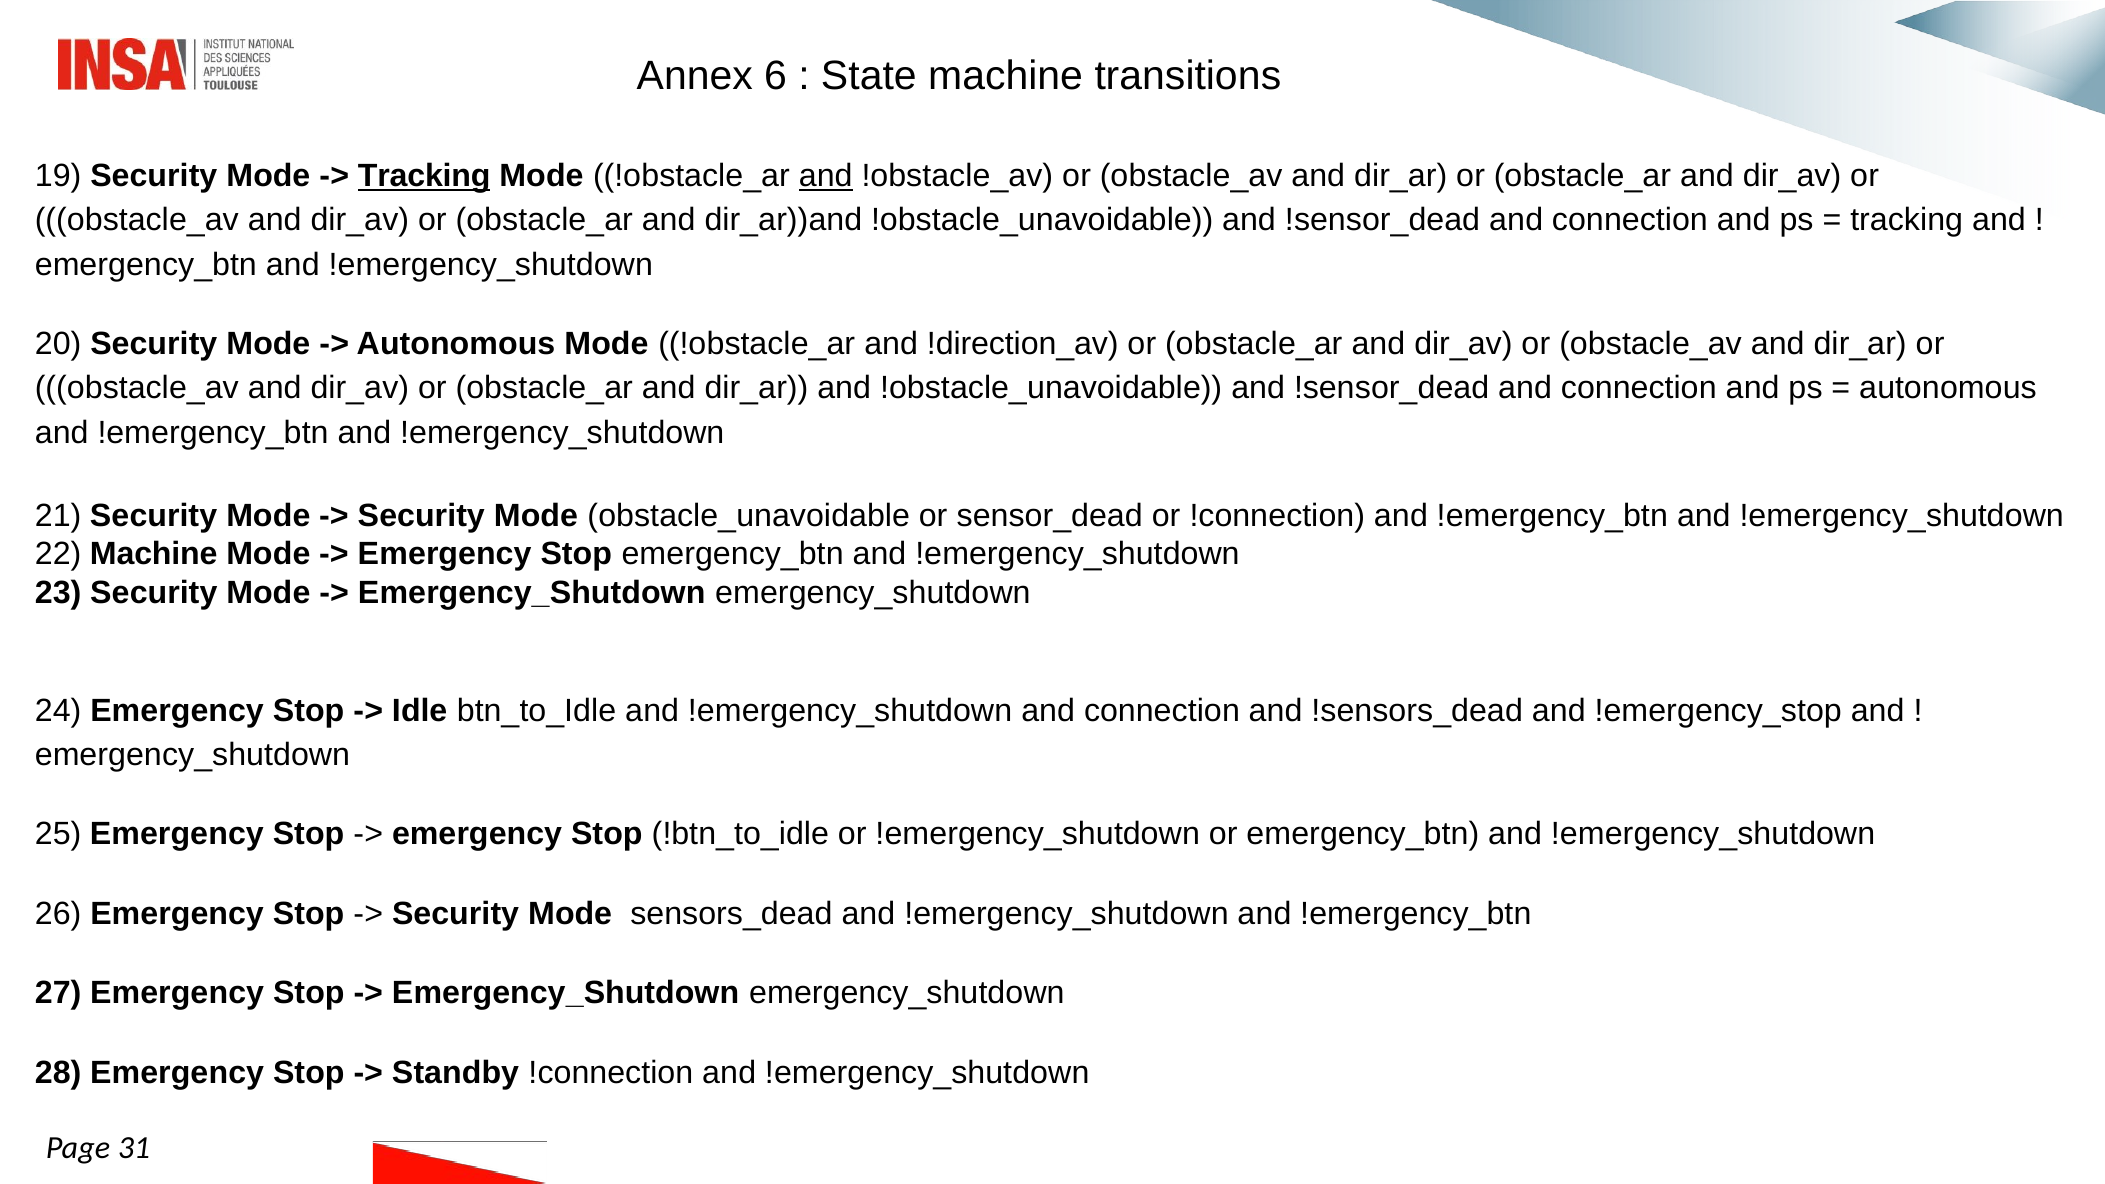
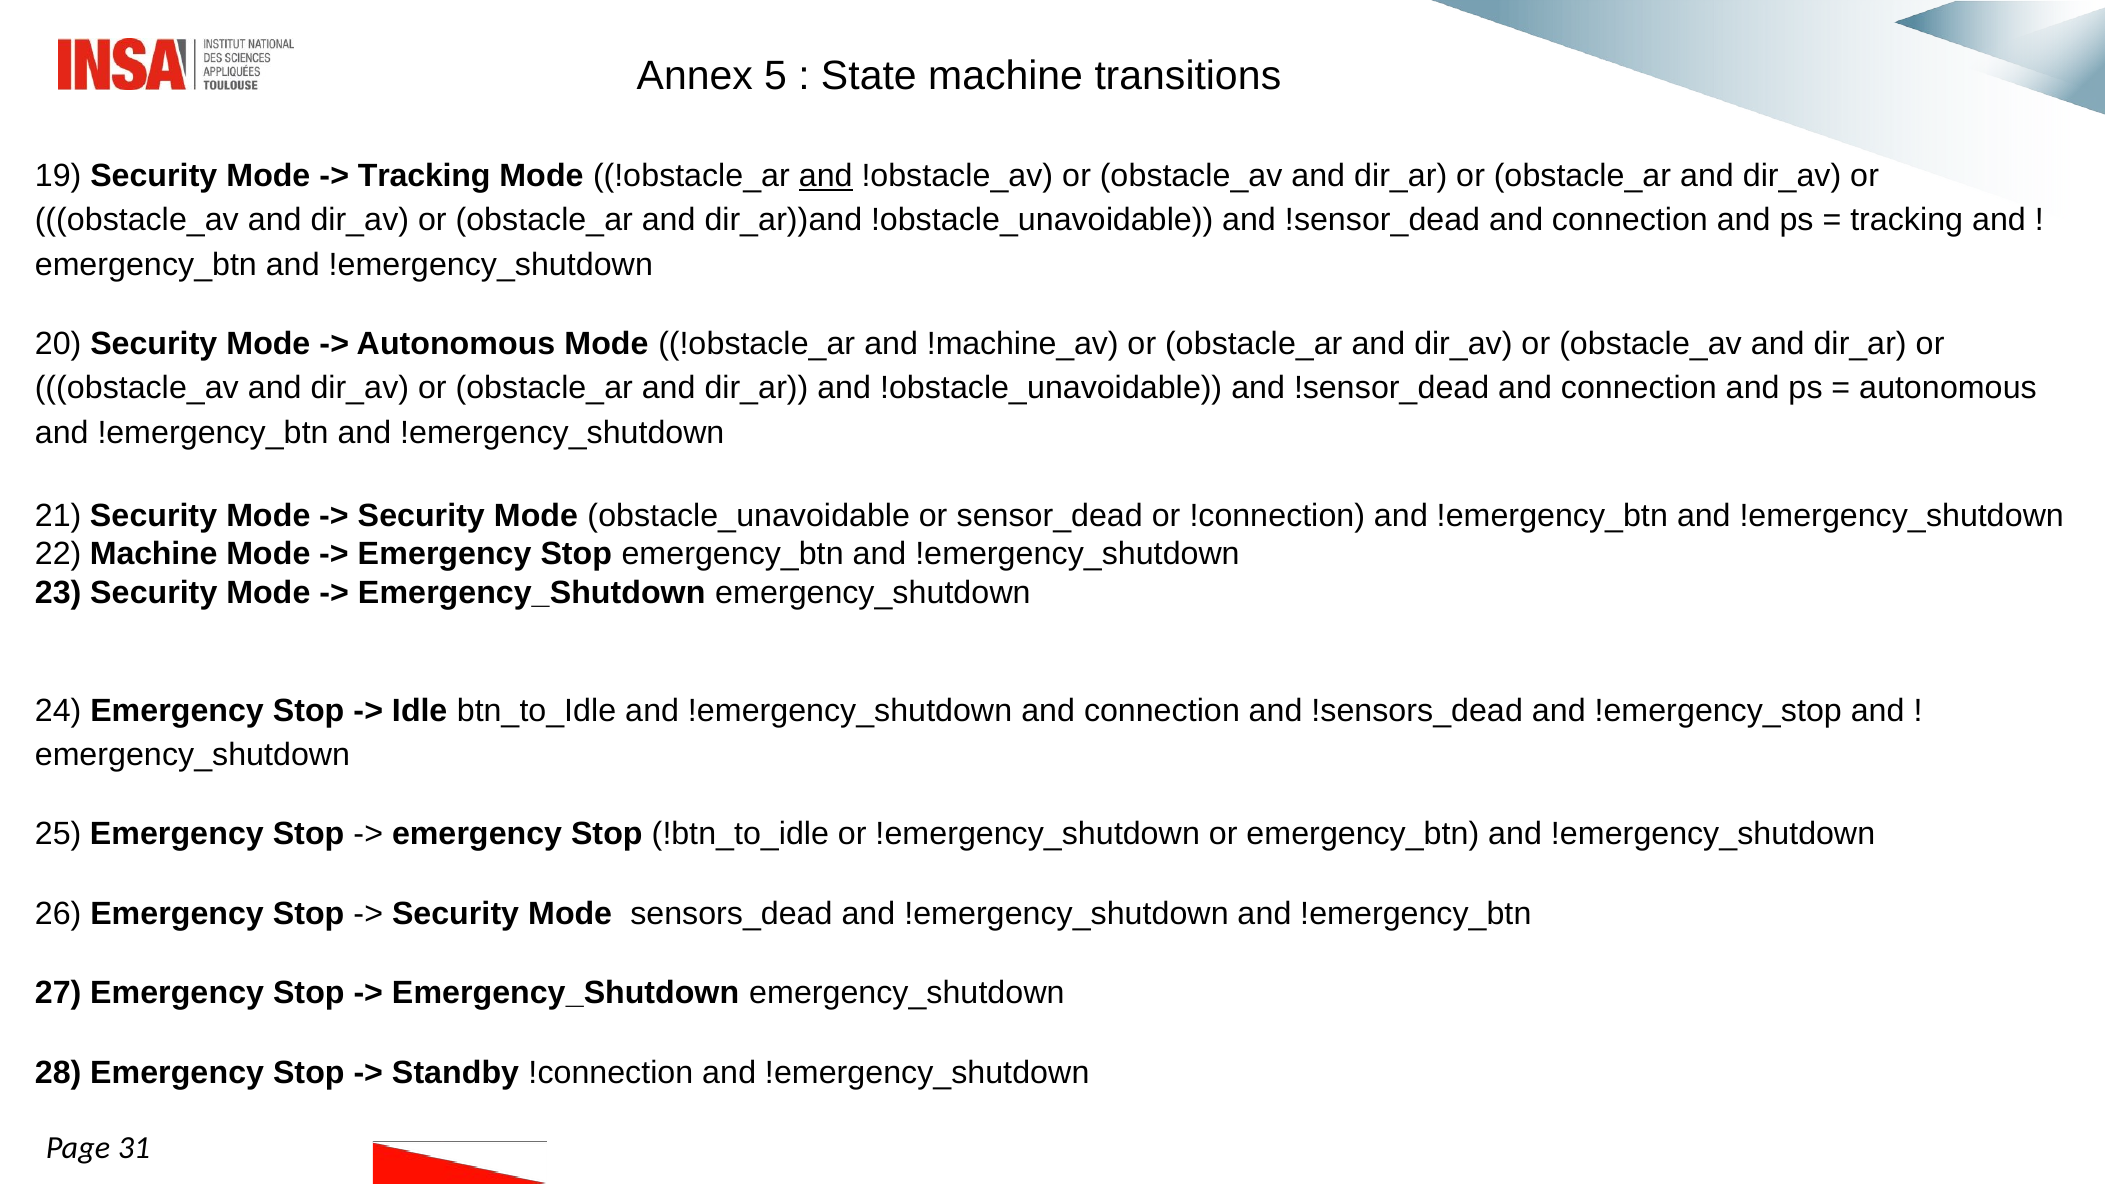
6: 6 -> 5
Tracking at (424, 176) underline: present -> none
!direction_av: !direction_av -> !machine_av
